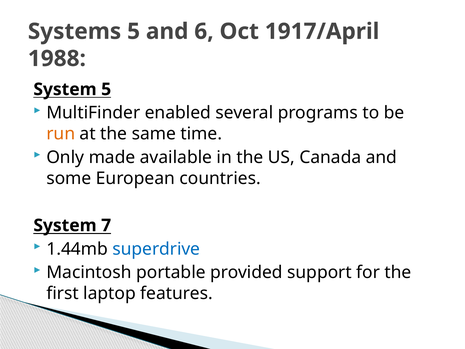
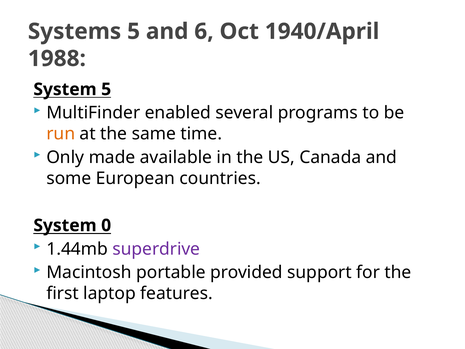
1917/April: 1917/April -> 1940/April
7: 7 -> 0
superdrive colour: blue -> purple
